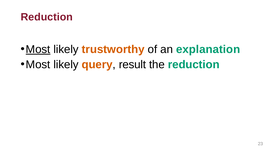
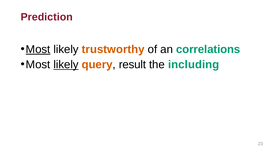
Reduction at (47, 17): Reduction -> Prediction
explanation: explanation -> correlations
likely at (66, 65) underline: none -> present
the reduction: reduction -> including
